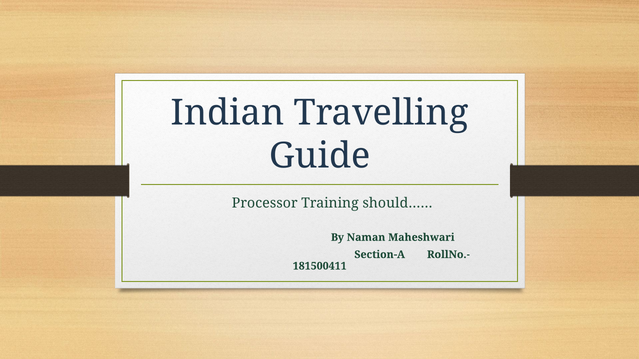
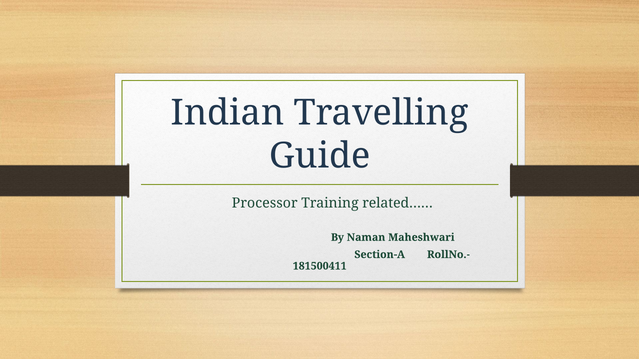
should……: should…… -> related……
